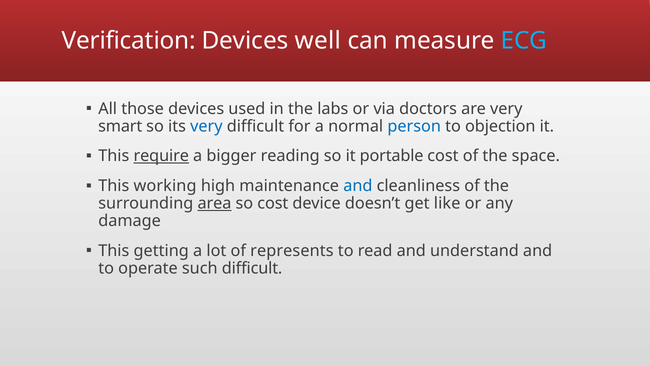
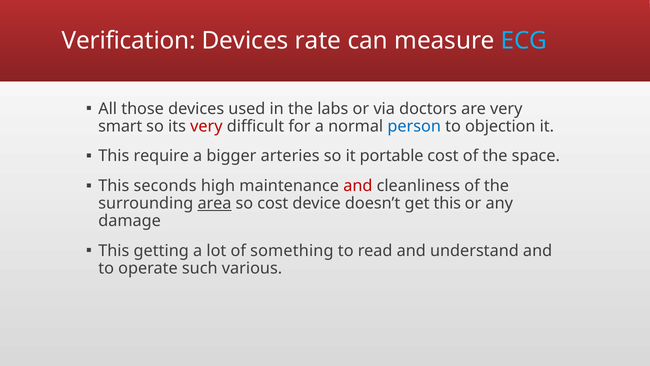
well: well -> rate
very at (206, 126) colour: blue -> red
require underline: present -> none
reading: reading -> arteries
working: working -> seconds
and at (358, 186) colour: blue -> red
get like: like -> this
represents: represents -> something
such difficult: difficult -> various
